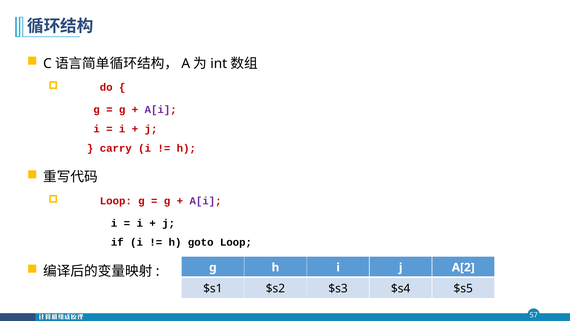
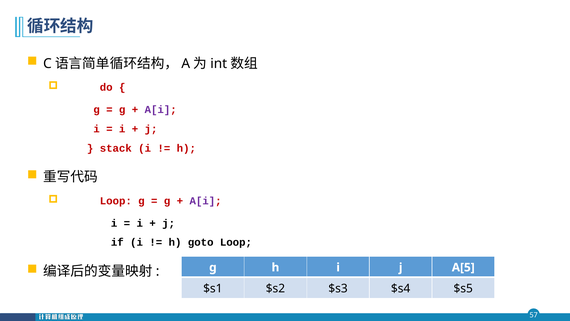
carry: carry -> stack
A[2: A[2 -> A[5
